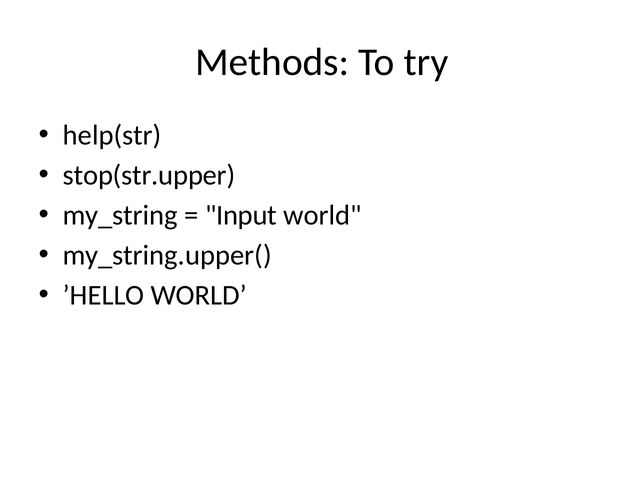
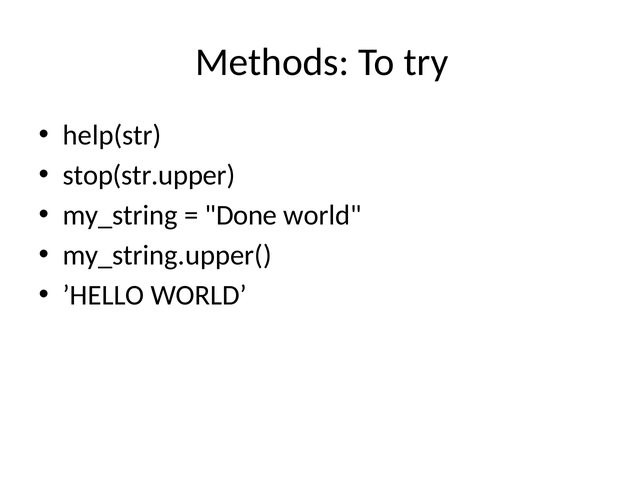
Input: Input -> Done
